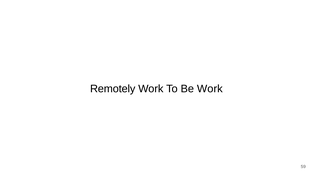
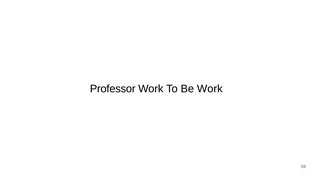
Remotely: Remotely -> Professor
